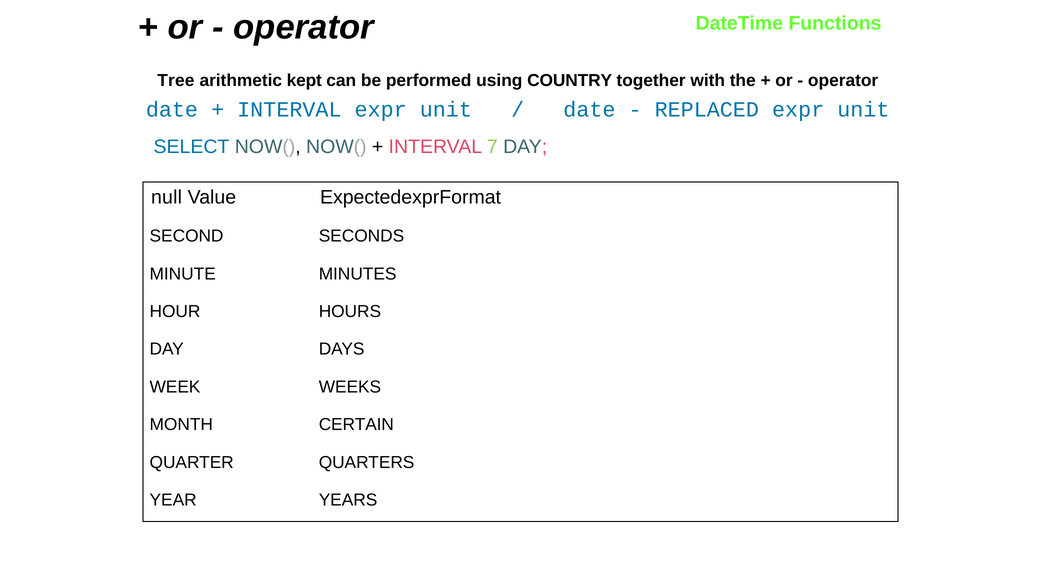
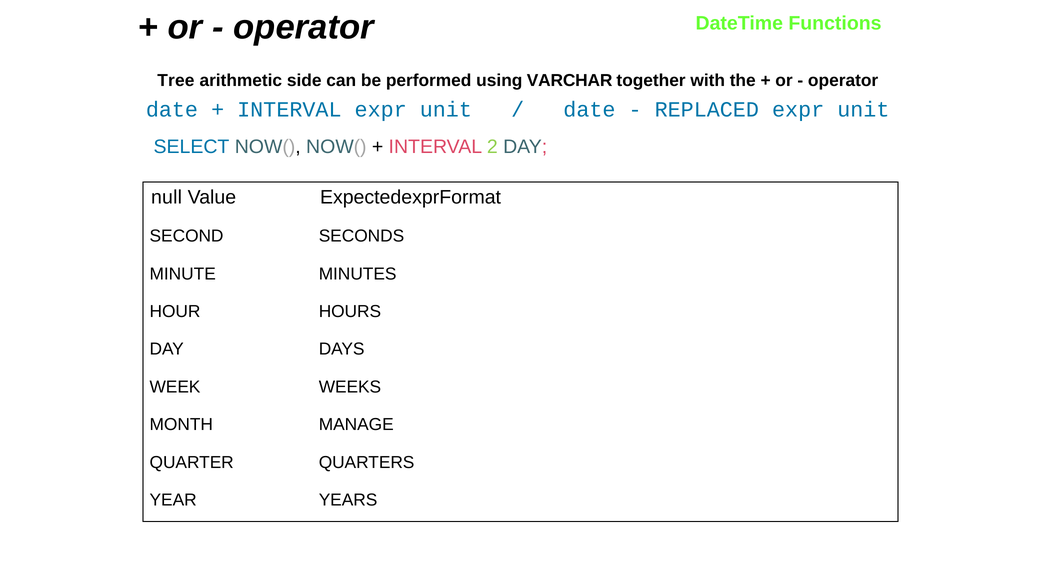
kept: kept -> side
COUNTRY: COUNTRY -> VARCHAR
7: 7 -> 2
CERTAIN: CERTAIN -> MANAGE
